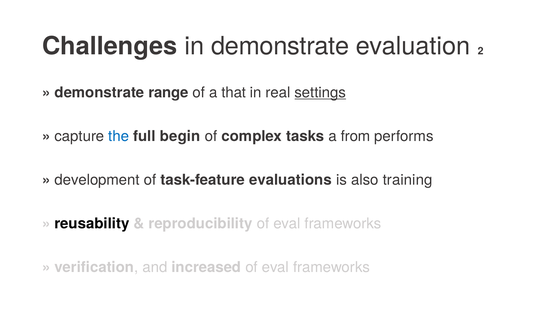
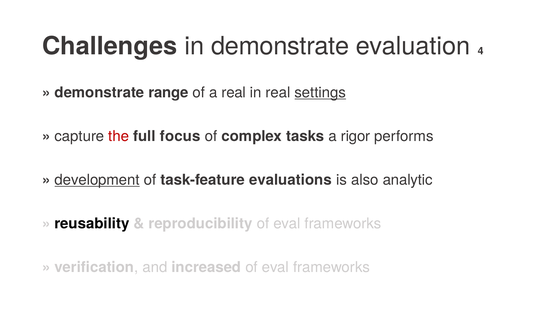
2: 2 -> 4
a that: that -> real
the colour: blue -> red
begin: begin -> focus
from: from -> rigor
development underline: none -> present
training: training -> analytic
